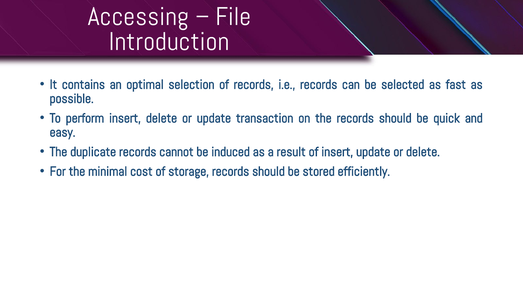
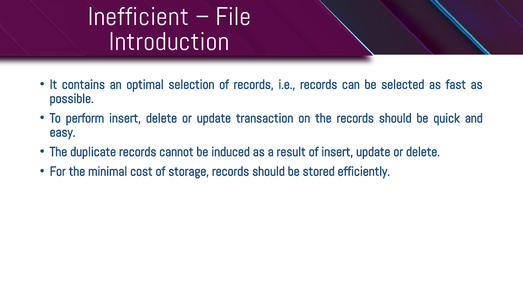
Accessing: Accessing -> Inefficient
